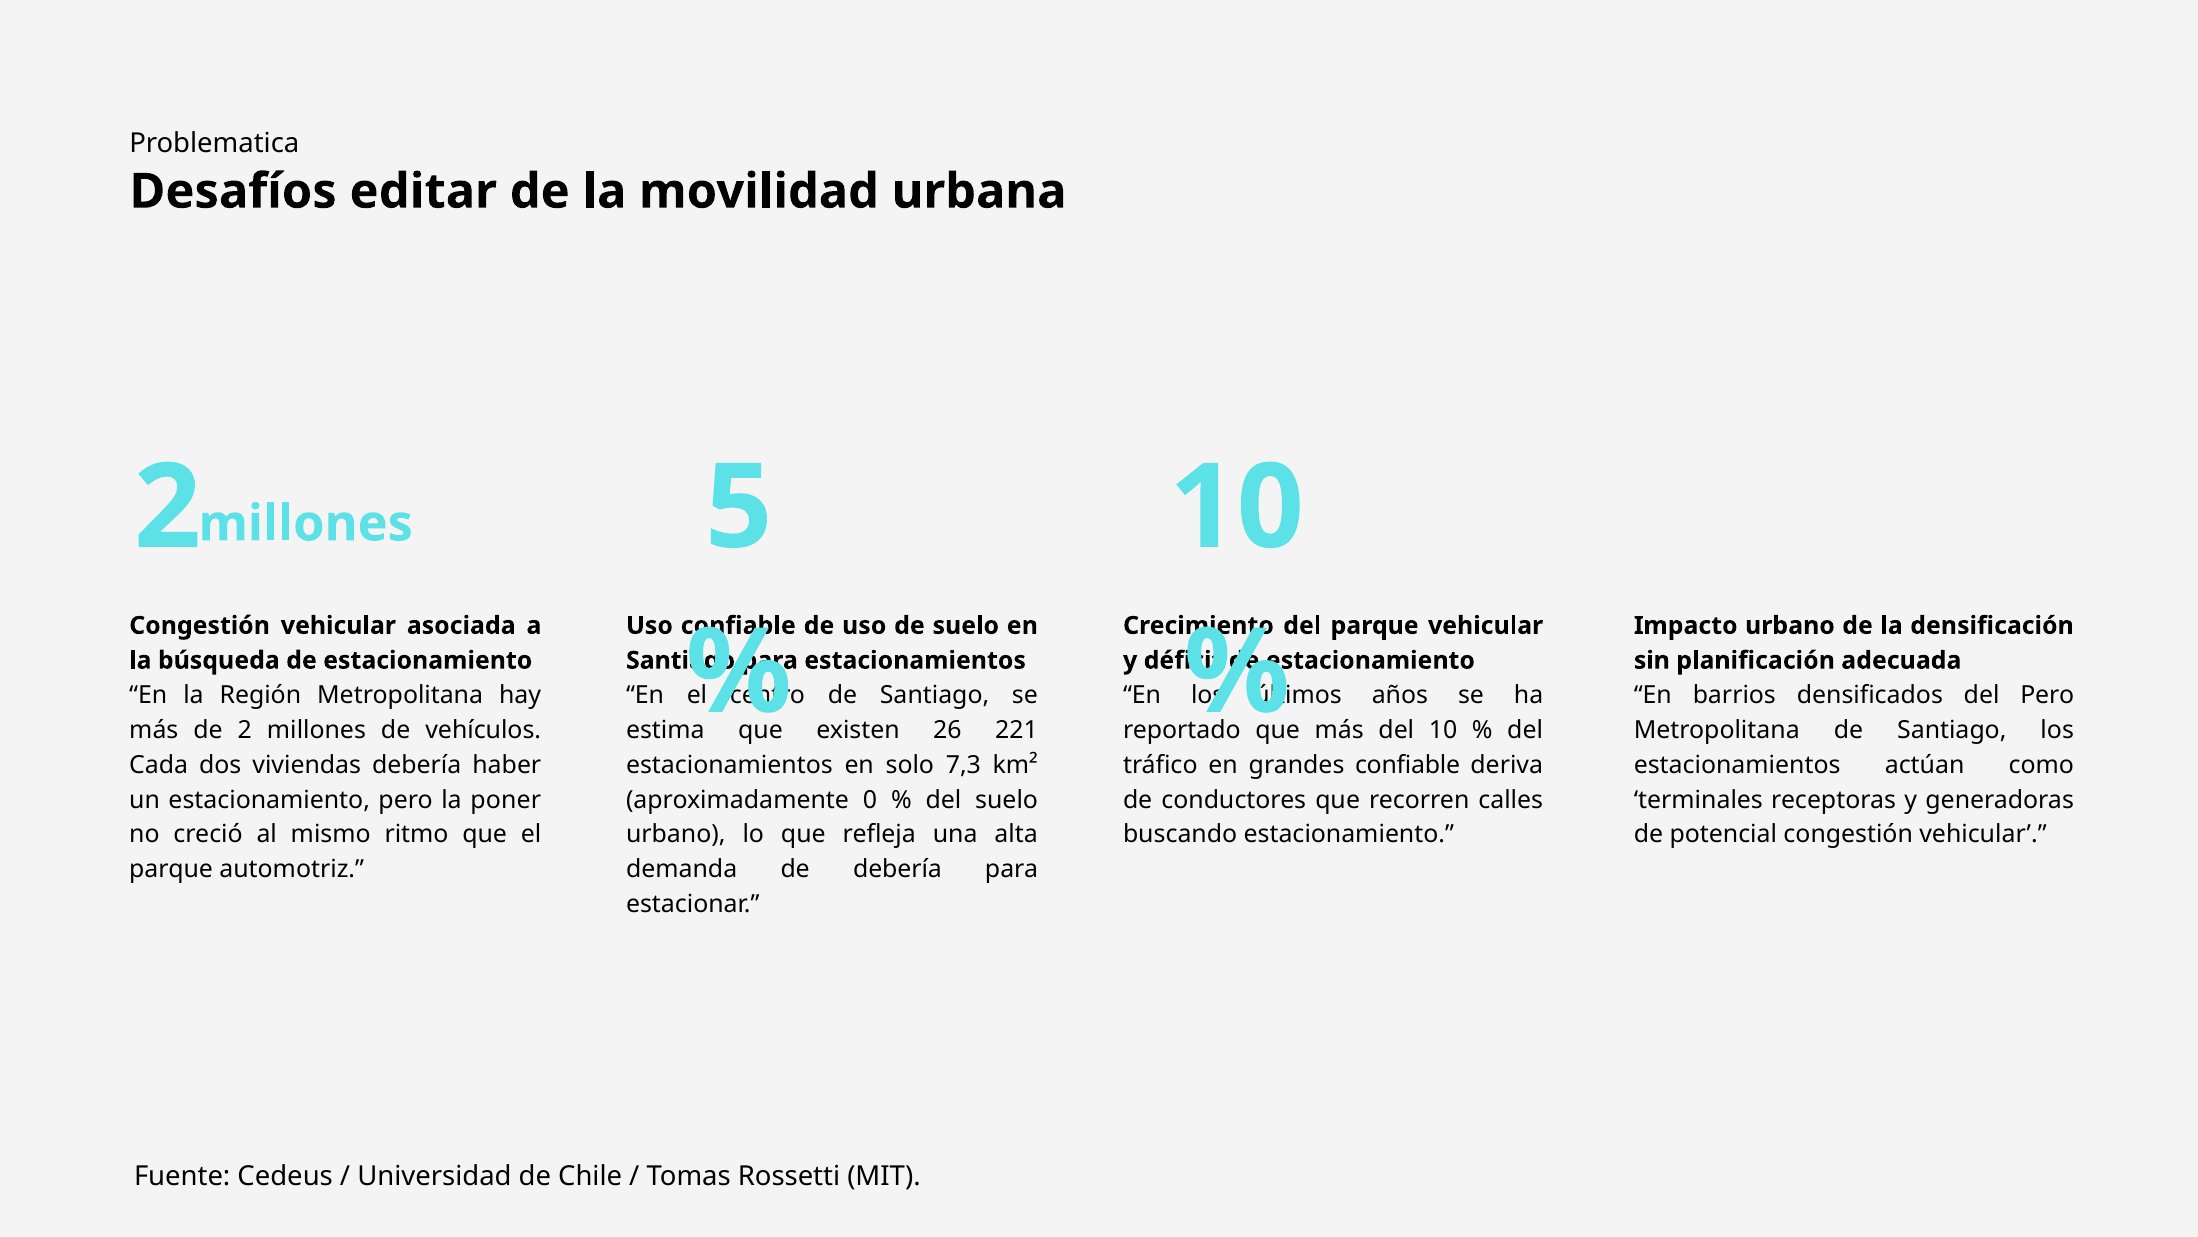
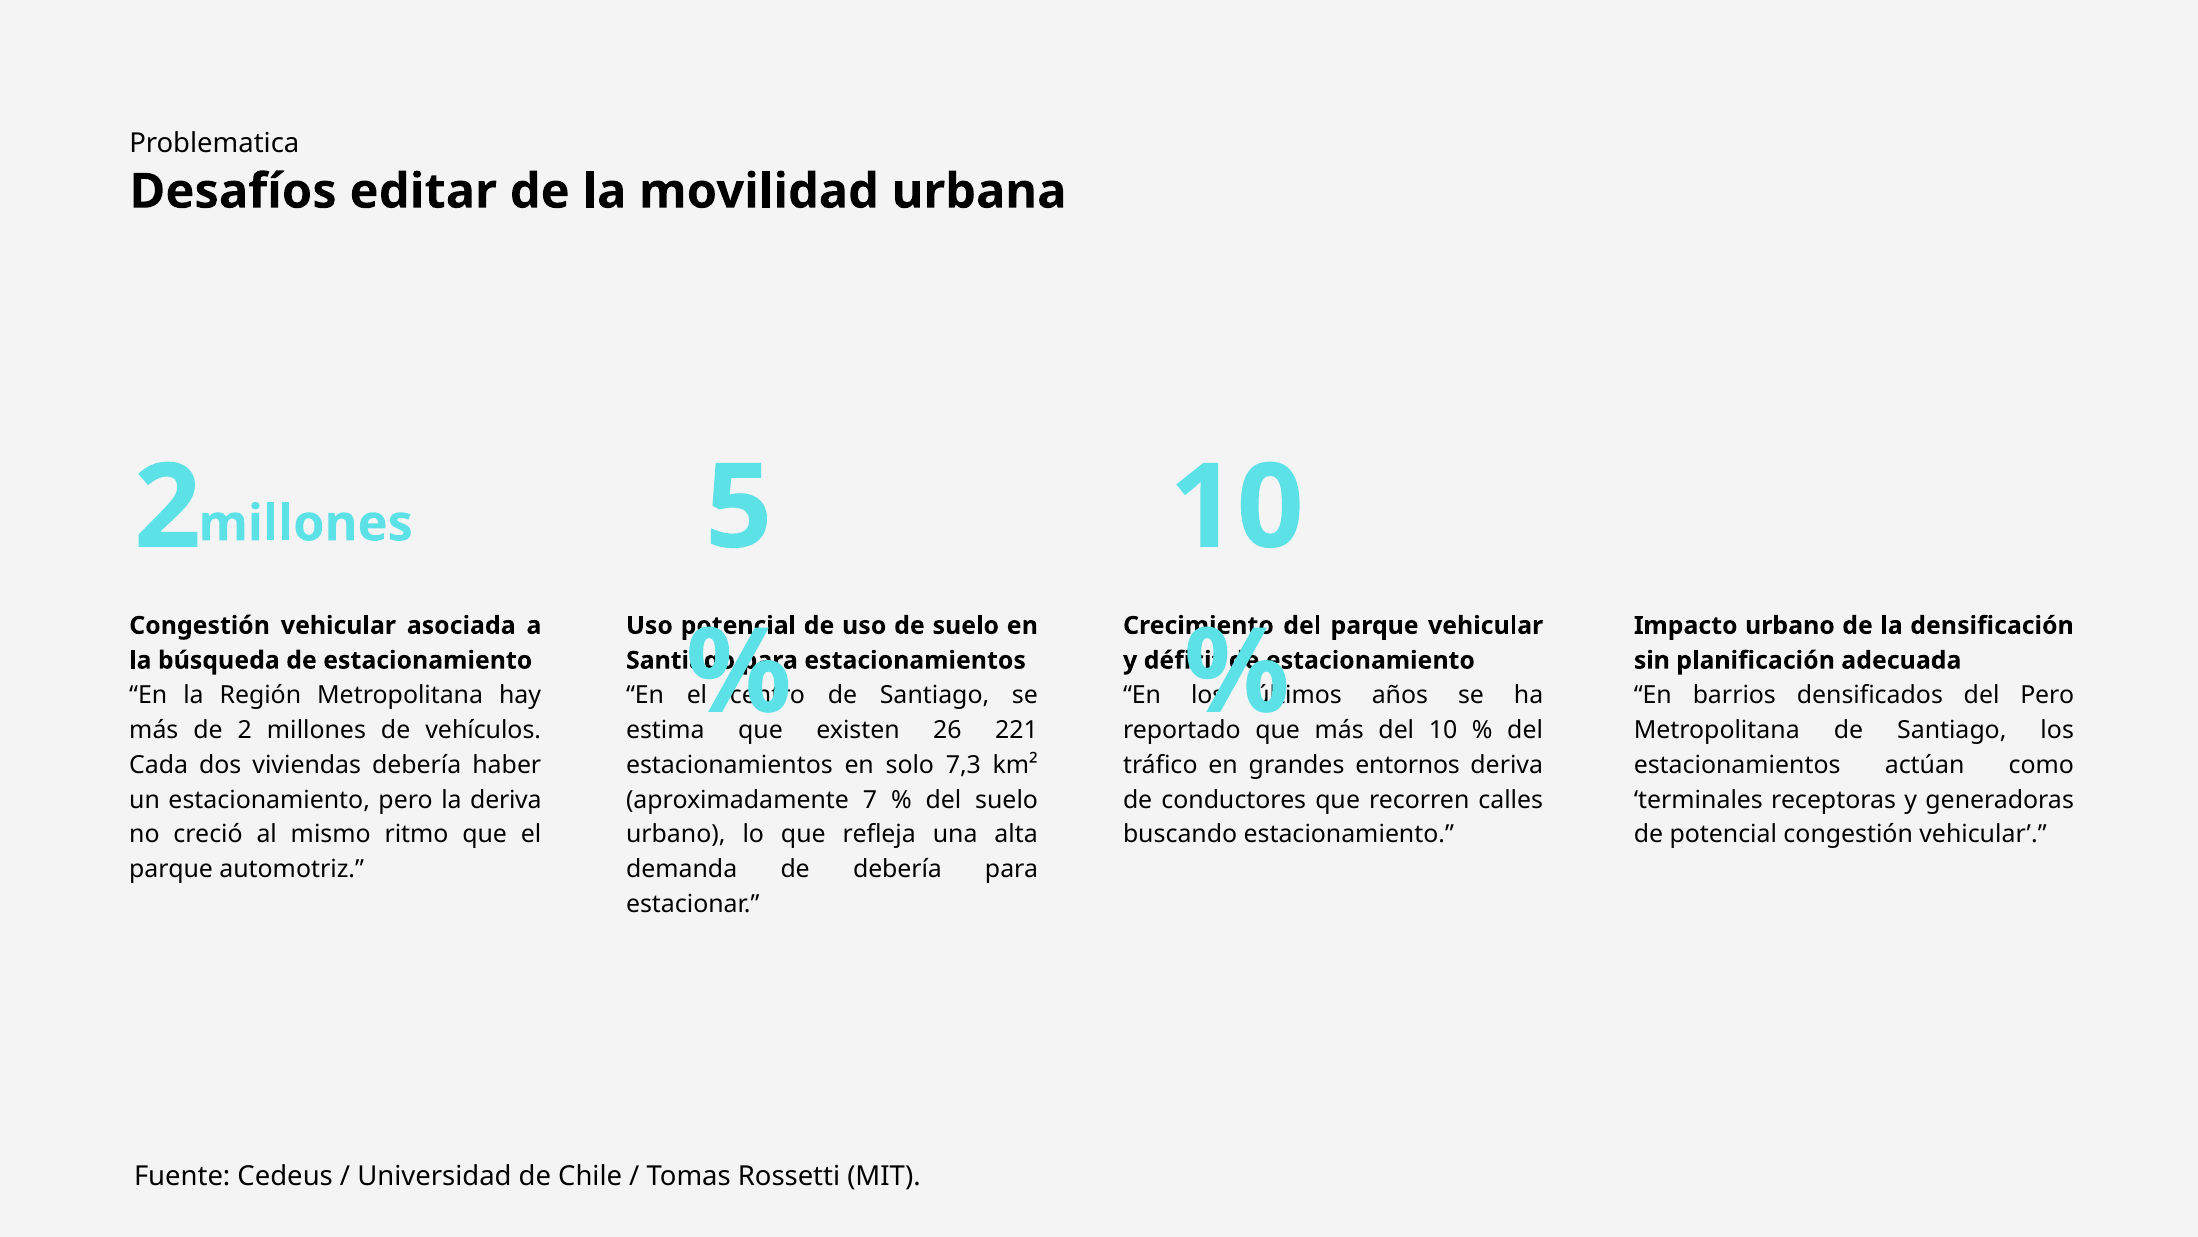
Uso confiable: confiable -> potencial
grandes confiable: confiable -> entornos
la poner: poner -> deriva
0: 0 -> 7
